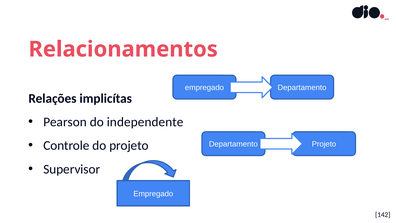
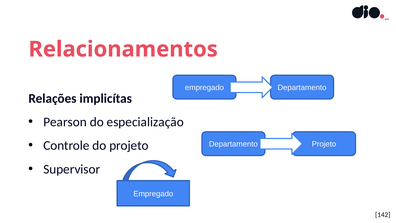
independente: independente -> especialização
